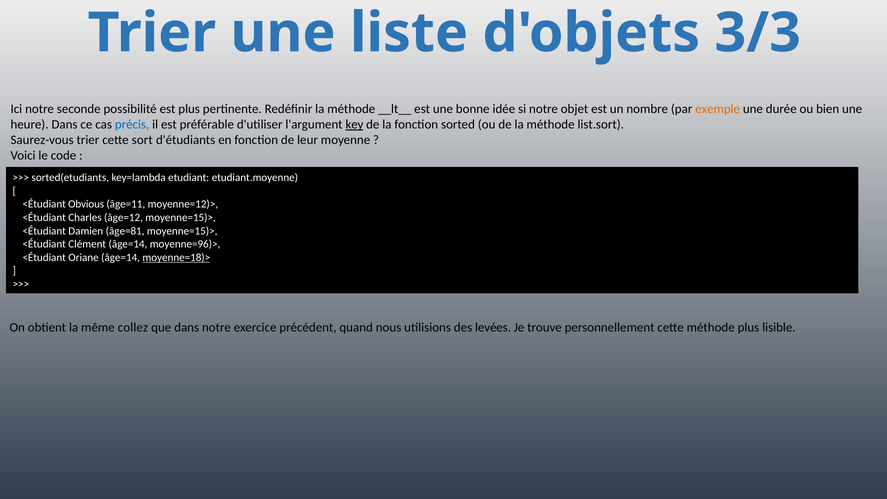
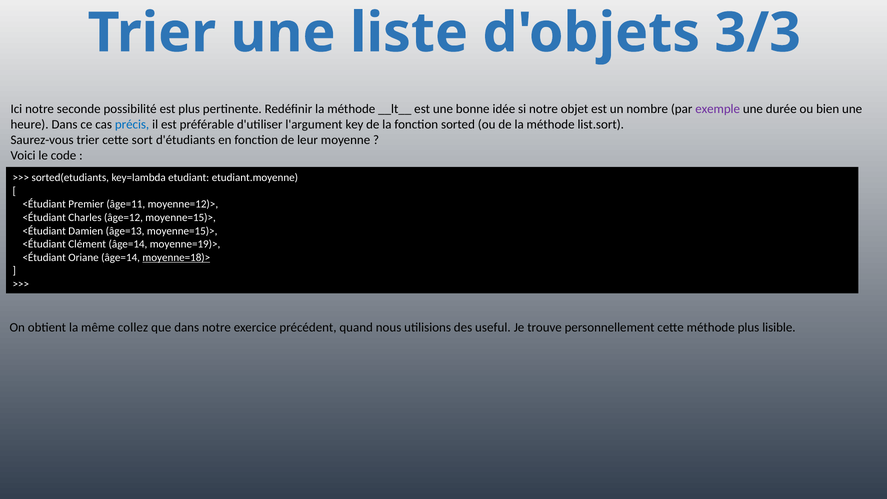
exemple colour: orange -> purple
key underline: present -> none
Obvious: Obvious -> Premier
âge=81: âge=81 -> âge=13
moyenne=96)>: moyenne=96)> -> moyenne=19)>
levées: levées -> useful
